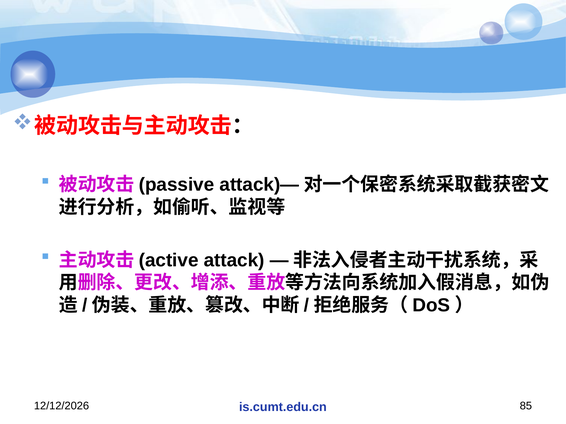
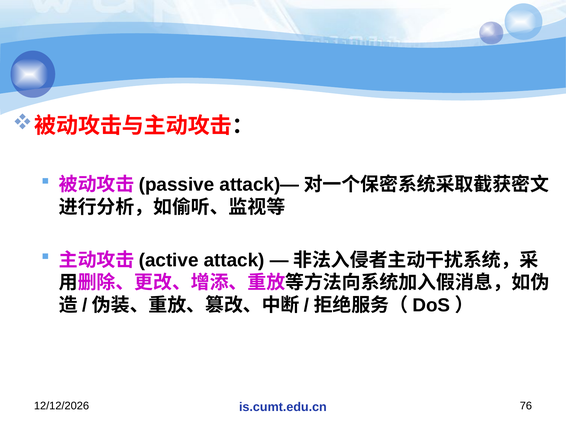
85: 85 -> 76
